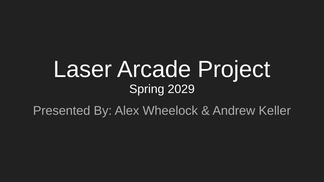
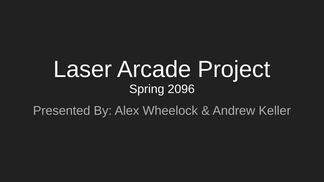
2029: 2029 -> 2096
